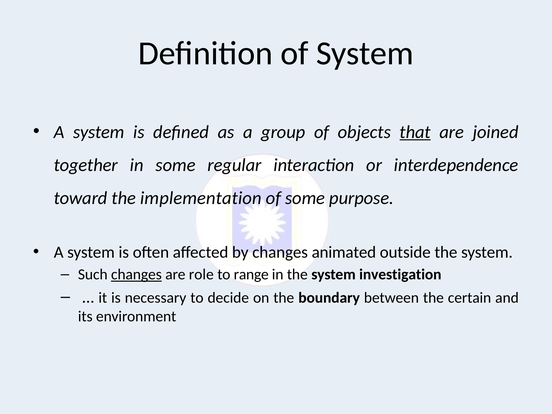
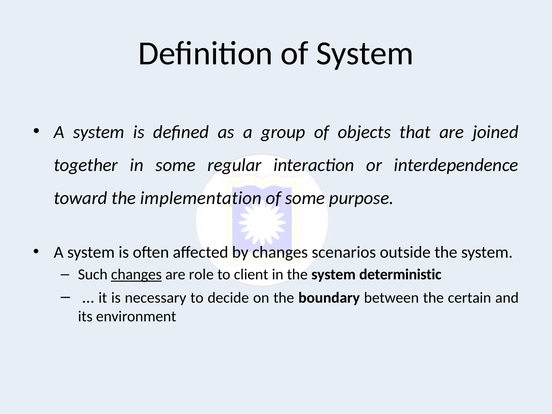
that underline: present -> none
animated: animated -> scenarios
range: range -> client
investigation: investigation -> deterministic
